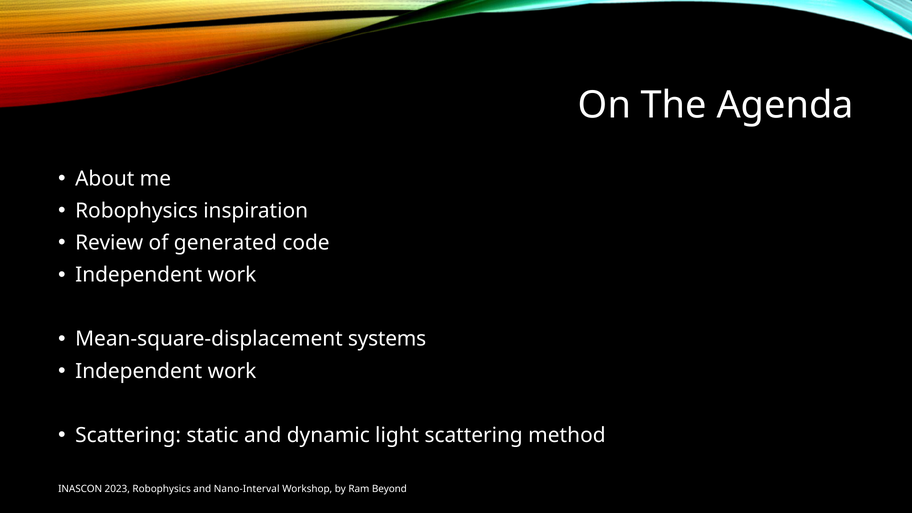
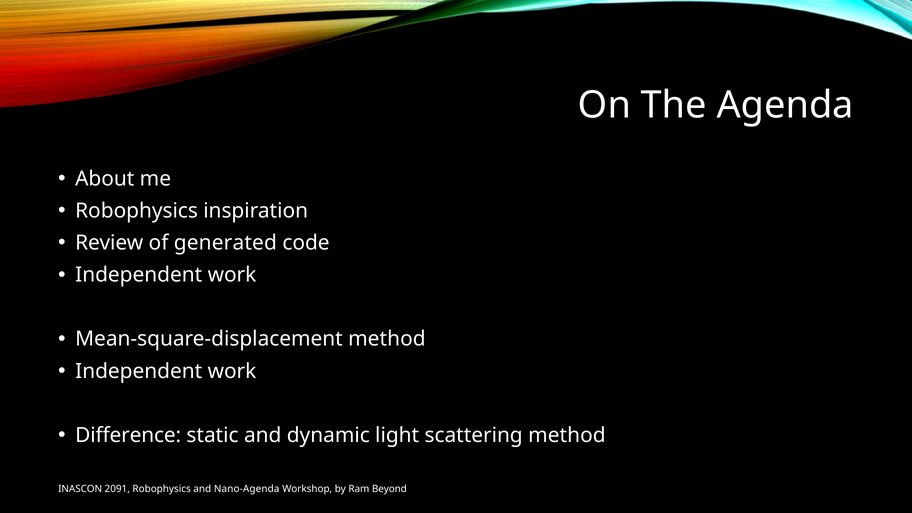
Mean-square-displacement systems: systems -> method
Scattering at (128, 435): Scattering -> Difference
2023: 2023 -> 2091
Nano-Interval: Nano-Interval -> Nano-Agenda
